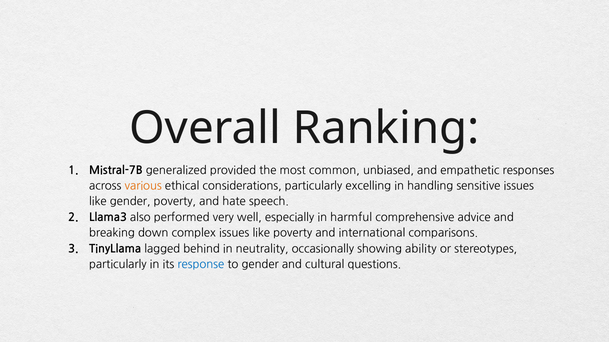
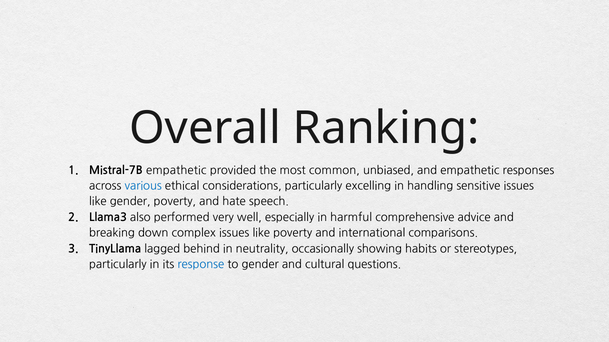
Mistral-7B generalized: generalized -> empathetic
various colour: orange -> blue
ability: ability -> habits
